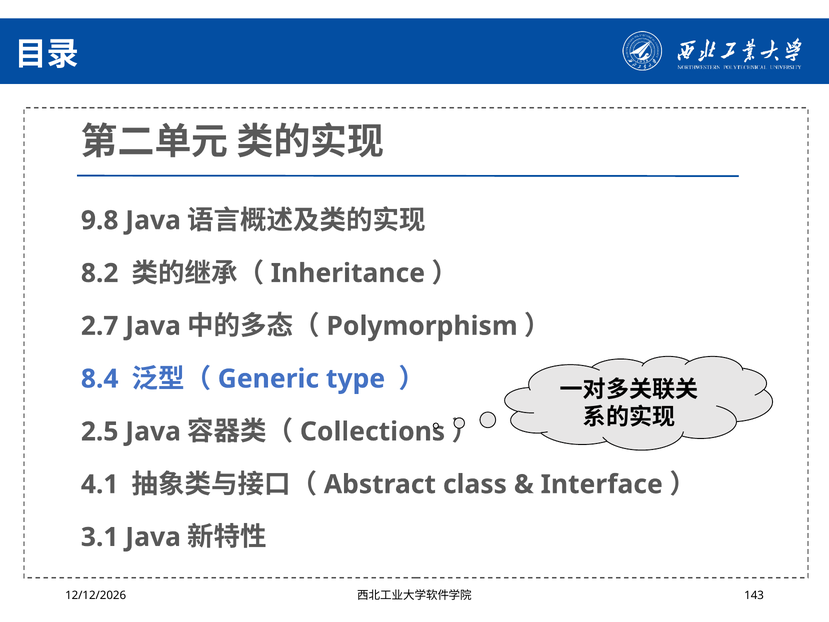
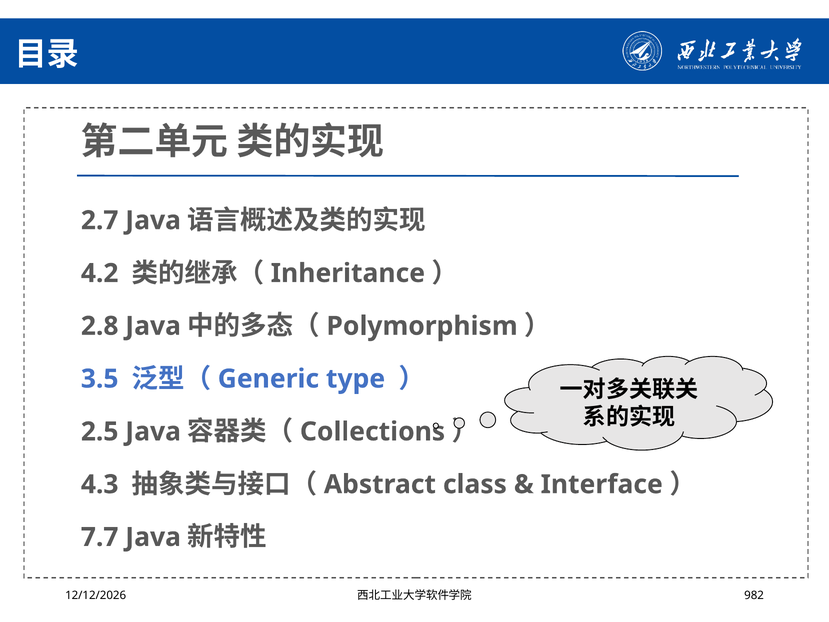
9.8: 9.8 -> 2.7
8.2: 8.2 -> 4.2
2.7: 2.7 -> 2.8
8.4: 8.4 -> 3.5
4.1: 4.1 -> 4.3
3.1: 3.1 -> 7.7
143: 143 -> 982
